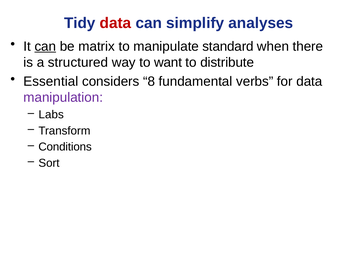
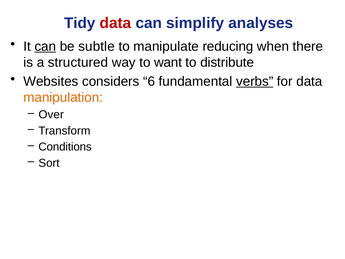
matrix: matrix -> subtle
standard: standard -> reducing
Essential: Essential -> Websites
8: 8 -> 6
verbs underline: none -> present
manipulation colour: purple -> orange
Labs: Labs -> Over
